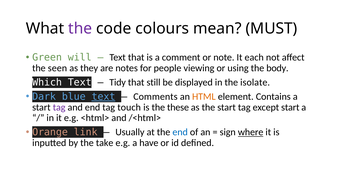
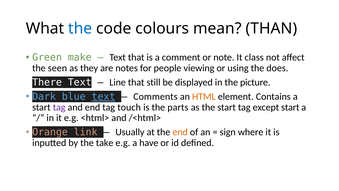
the at (80, 28) colour: purple -> blue
MUST: MUST -> THAN
will: will -> make
each: each -> class
body: body -> does
Which: Which -> There
Tidy: Tidy -> Line
isolate: isolate -> picture
these: these -> parts
end at (180, 132) colour: blue -> orange
where underline: present -> none
